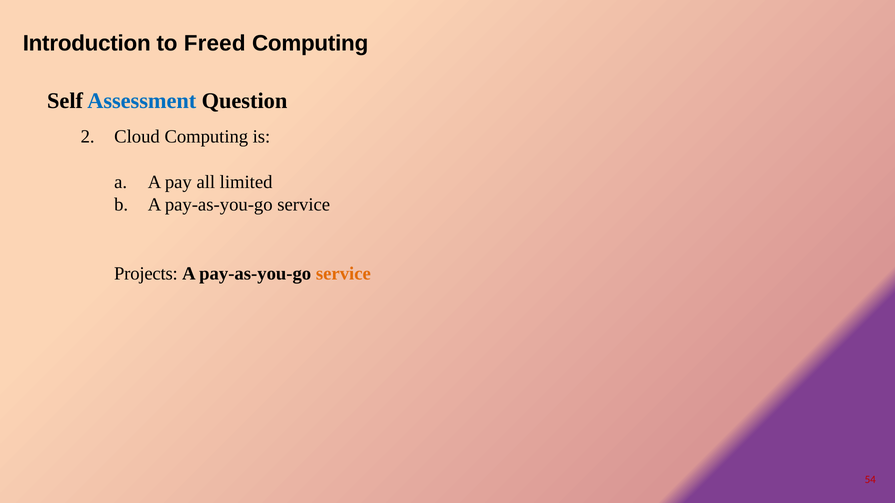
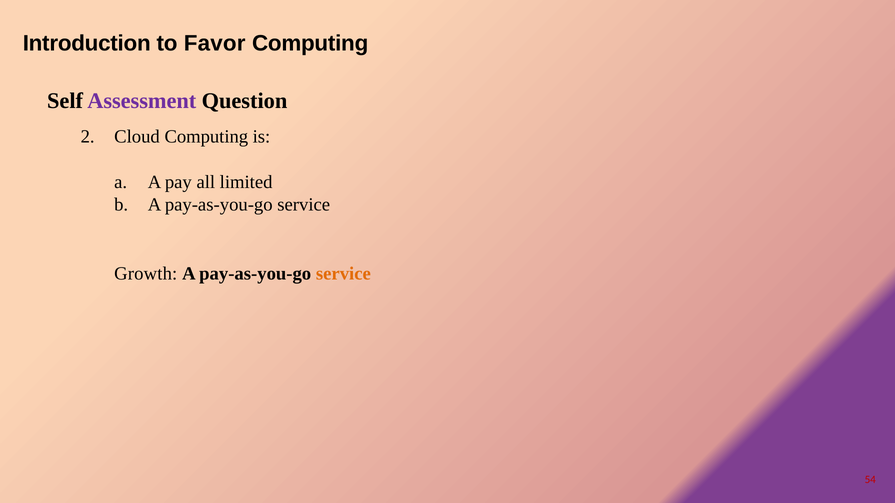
Freed: Freed -> Favor
Assessment colour: blue -> purple
Projects: Projects -> Growth
